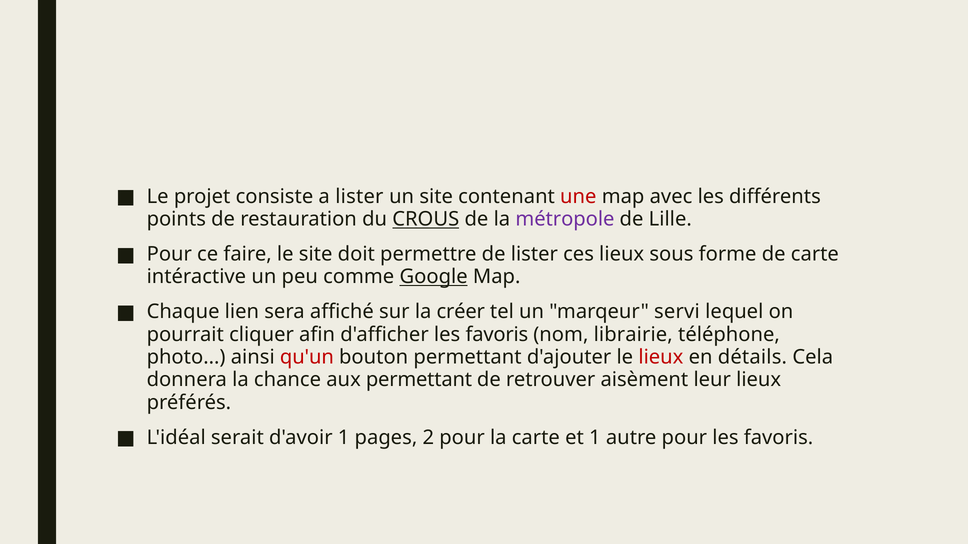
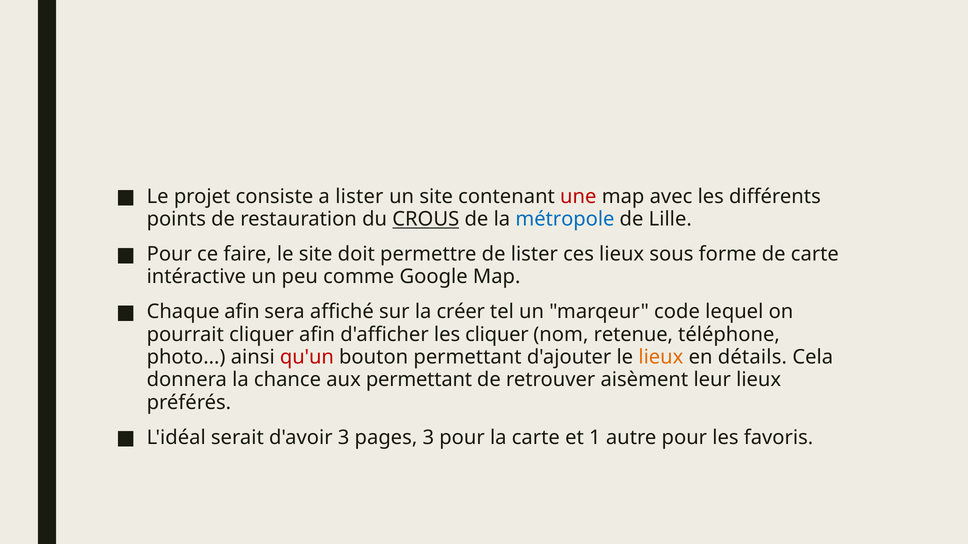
métropole colour: purple -> blue
Google underline: present -> none
Chaque lien: lien -> afin
servi: servi -> code
d'afficher les favoris: favoris -> cliquer
librairie: librairie -> retenue
lieux at (661, 357) colour: red -> orange
d'avoir 1: 1 -> 3
pages 2: 2 -> 3
